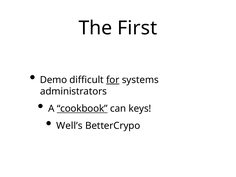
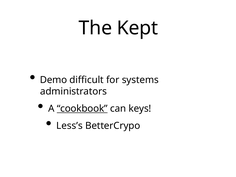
First: First -> Kept
for underline: present -> none
Well’s: Well’s -> Less’s
